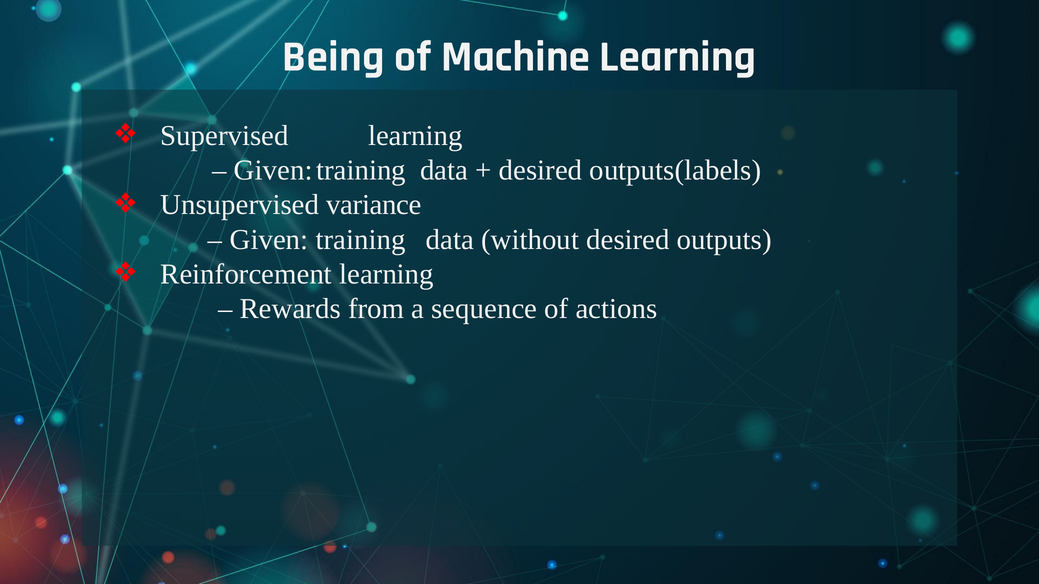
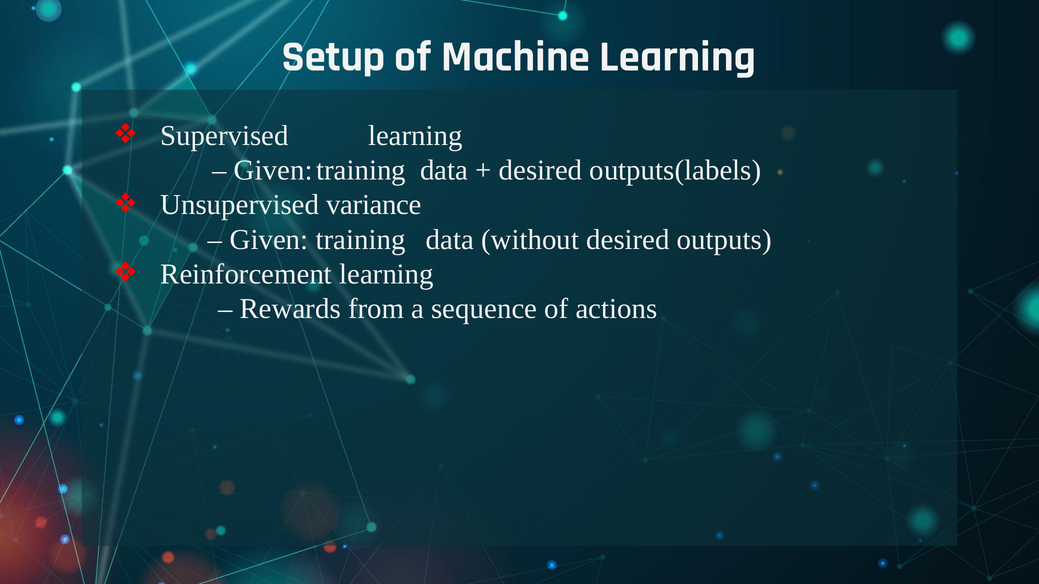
Being: Being -> Setup
